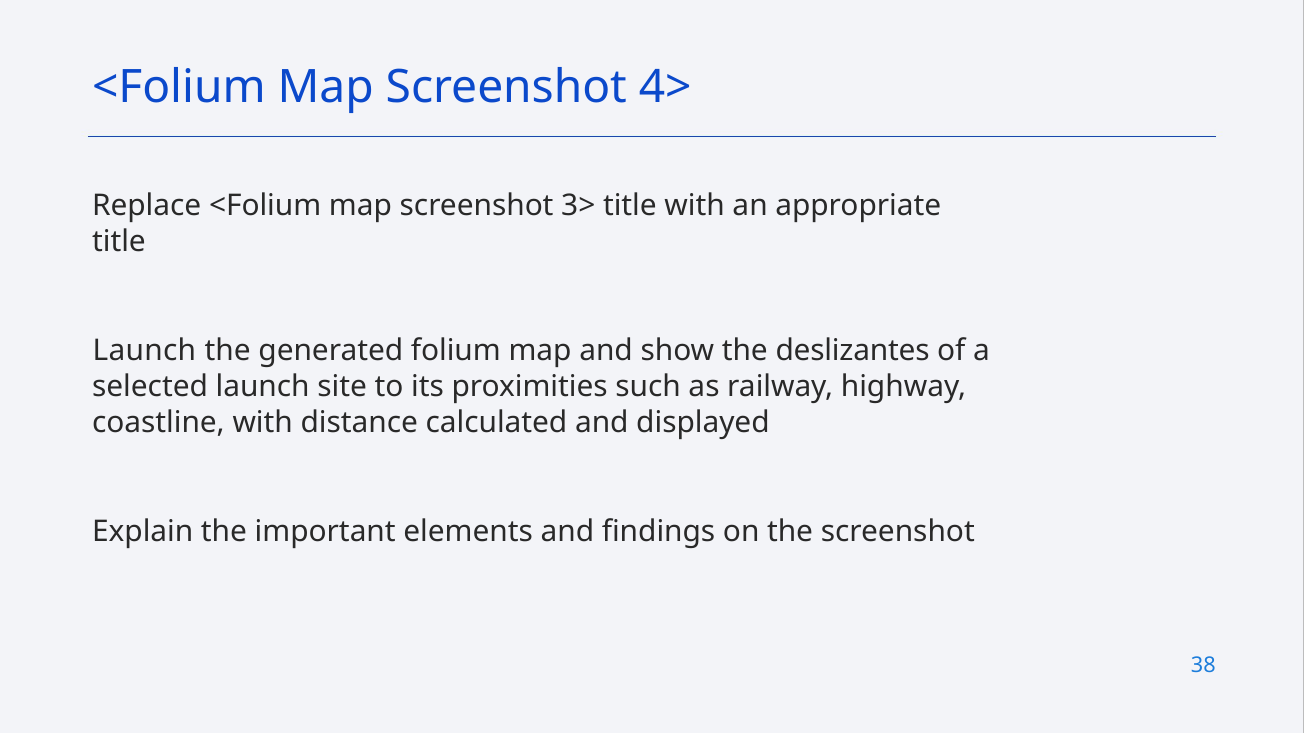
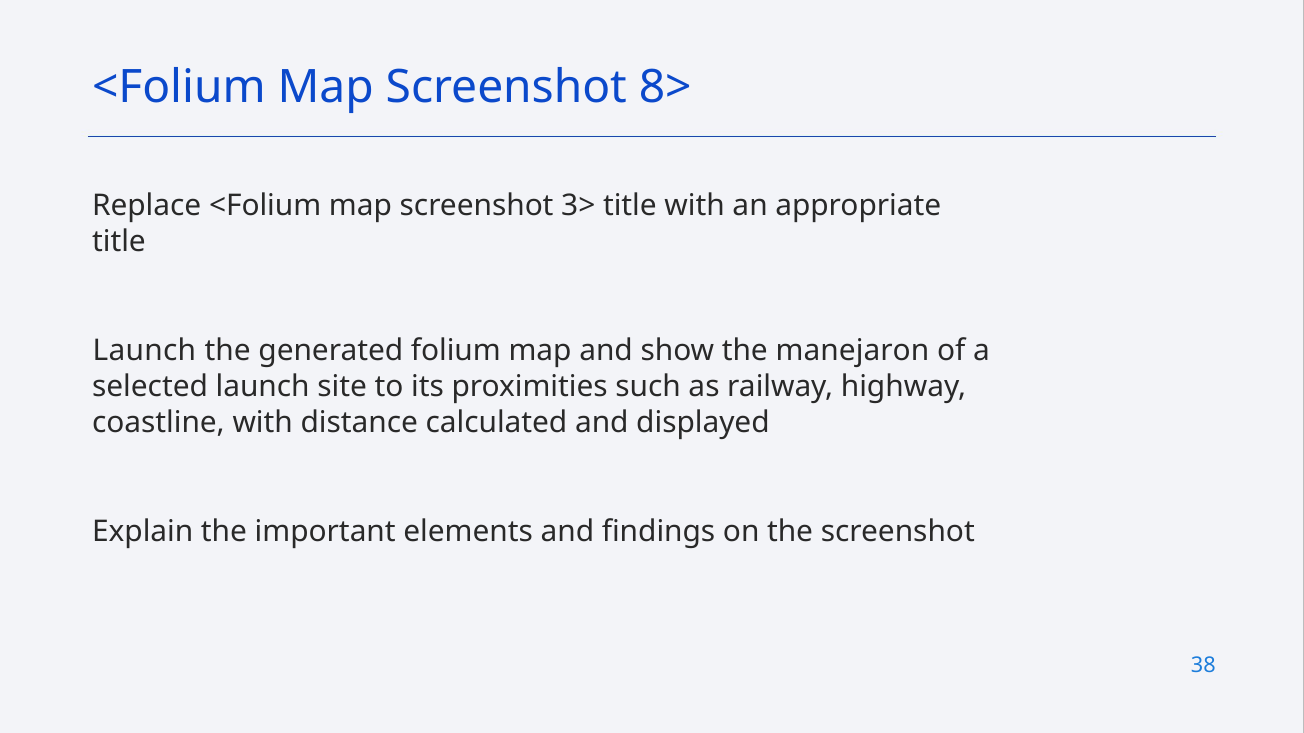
4>: 4> -> 8>
deslizantes: deslizantes -> manejaron
